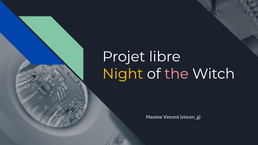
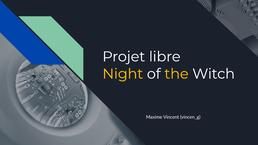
the colour: pink -> yellow
